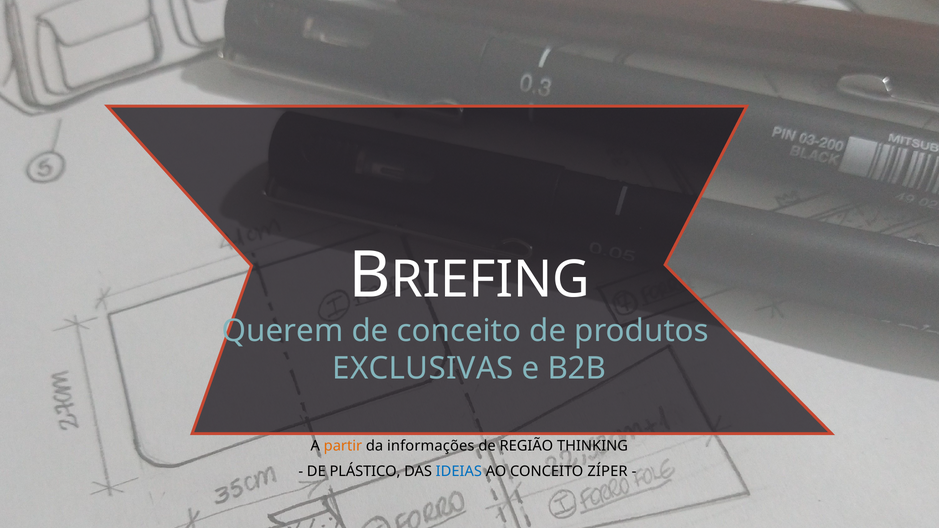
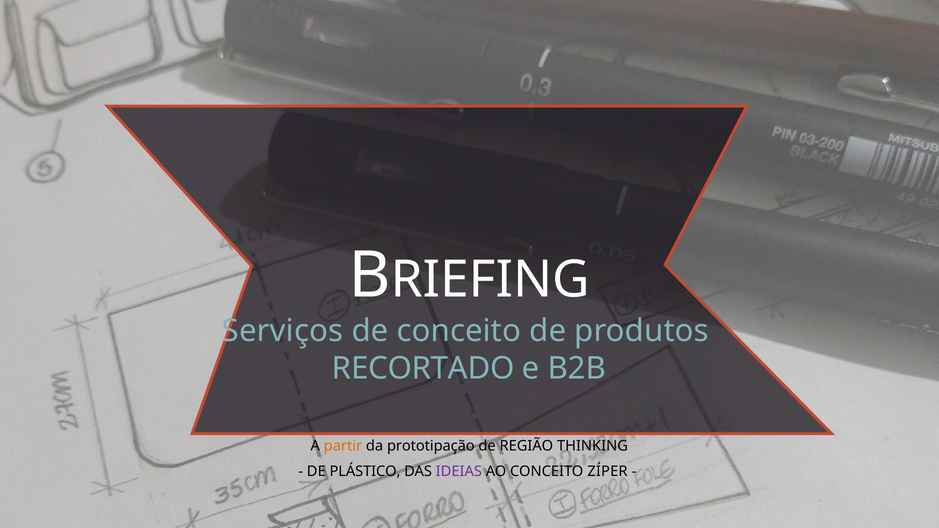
Querem: Querem -> Serviços
EXCLUSIVAS: EXCLUSIVAS -> RECORTADO
informações: informações -> prototipação
IDEIAS colour: blue -> purple
